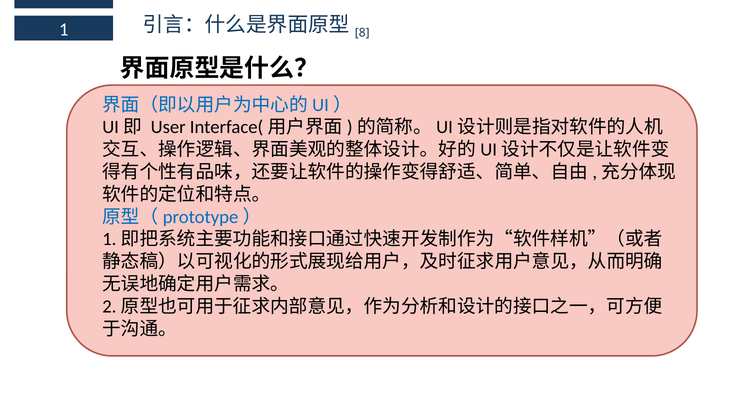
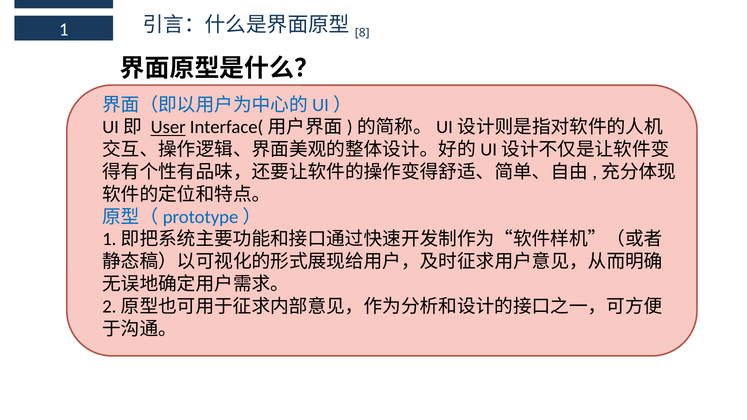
User underline: none -> present
